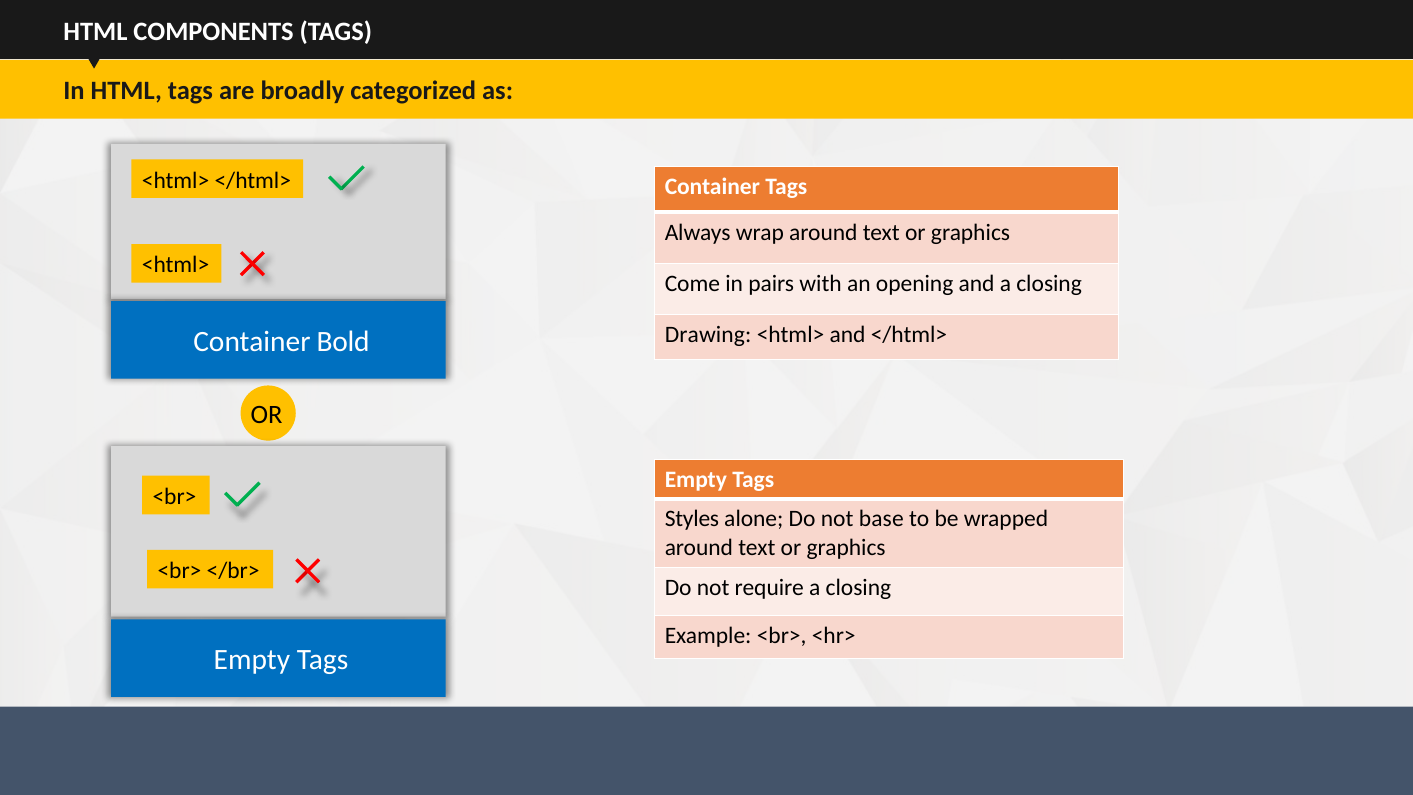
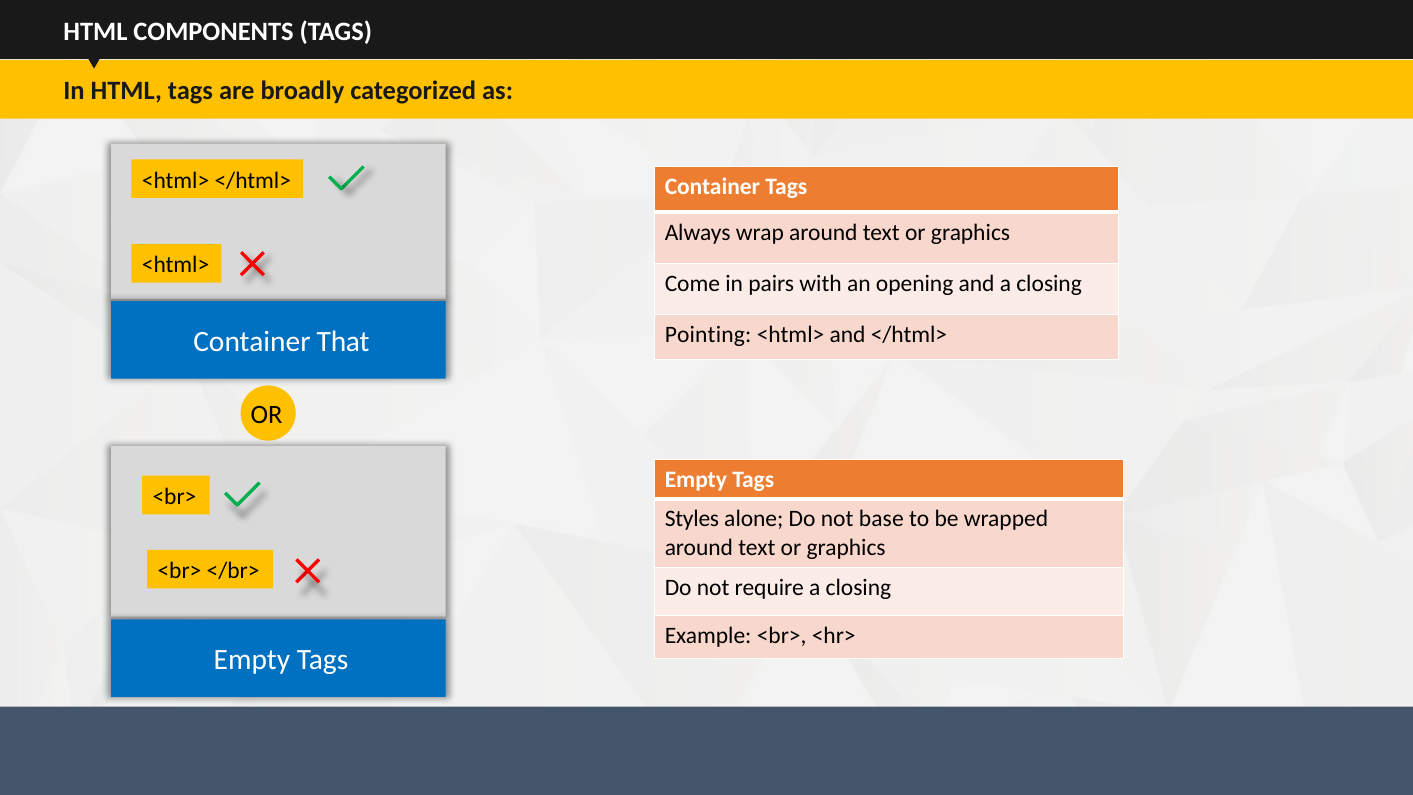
Drawing: Drawing -> Pointing
Bold: Bold -> That
